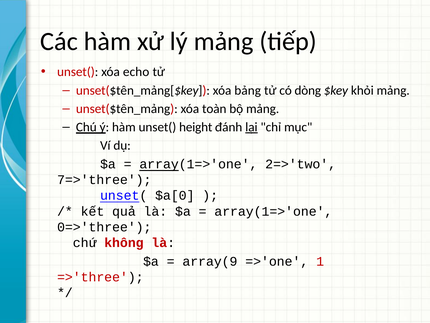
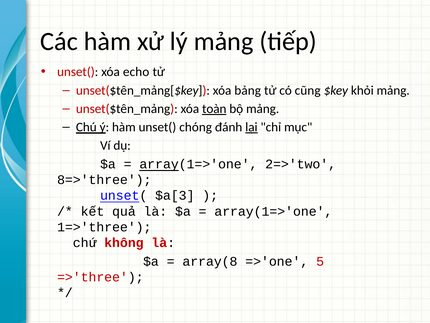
dòng: dòng -> cũng
toàn underline: none -> present
height: height -> chóng
7=>'three: 7=>'three -> 8=>'three
$a[0: $a[0 -> $a[3
0=>'three: 0=>'three -> 1=>'three
array(9: array(9 -> array(8
1: 1 -> 5
